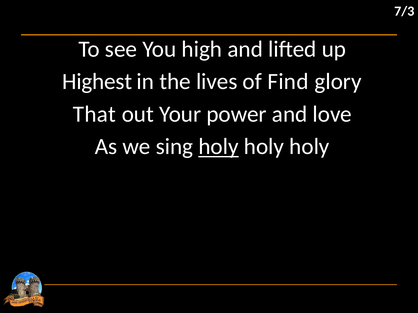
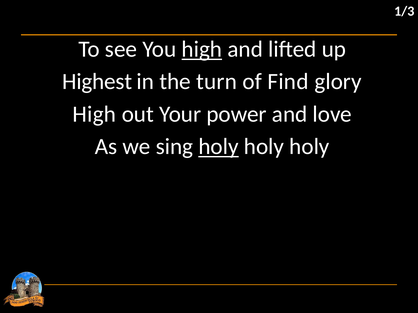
7/3: 7/3 -> 1/3
high at (202, 49) underline: none -> present
lives: lives -> turn
That at (94, 114): That -> High
